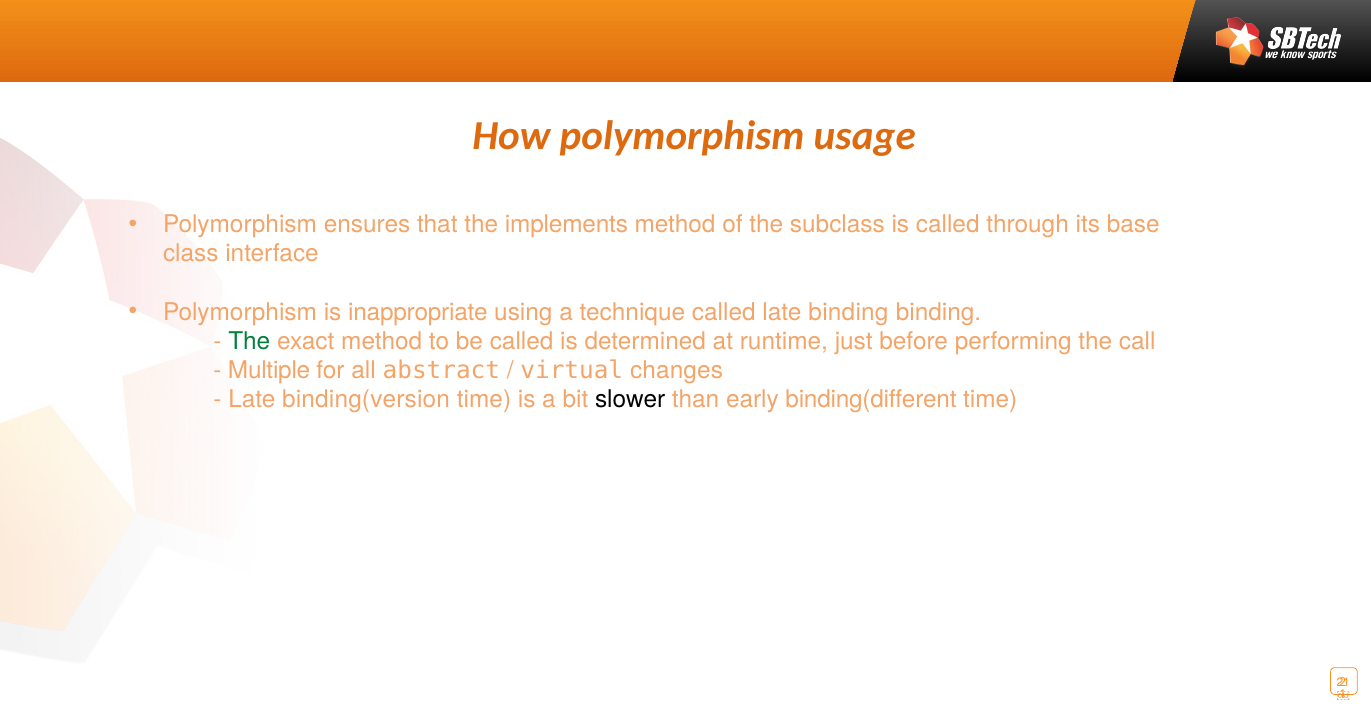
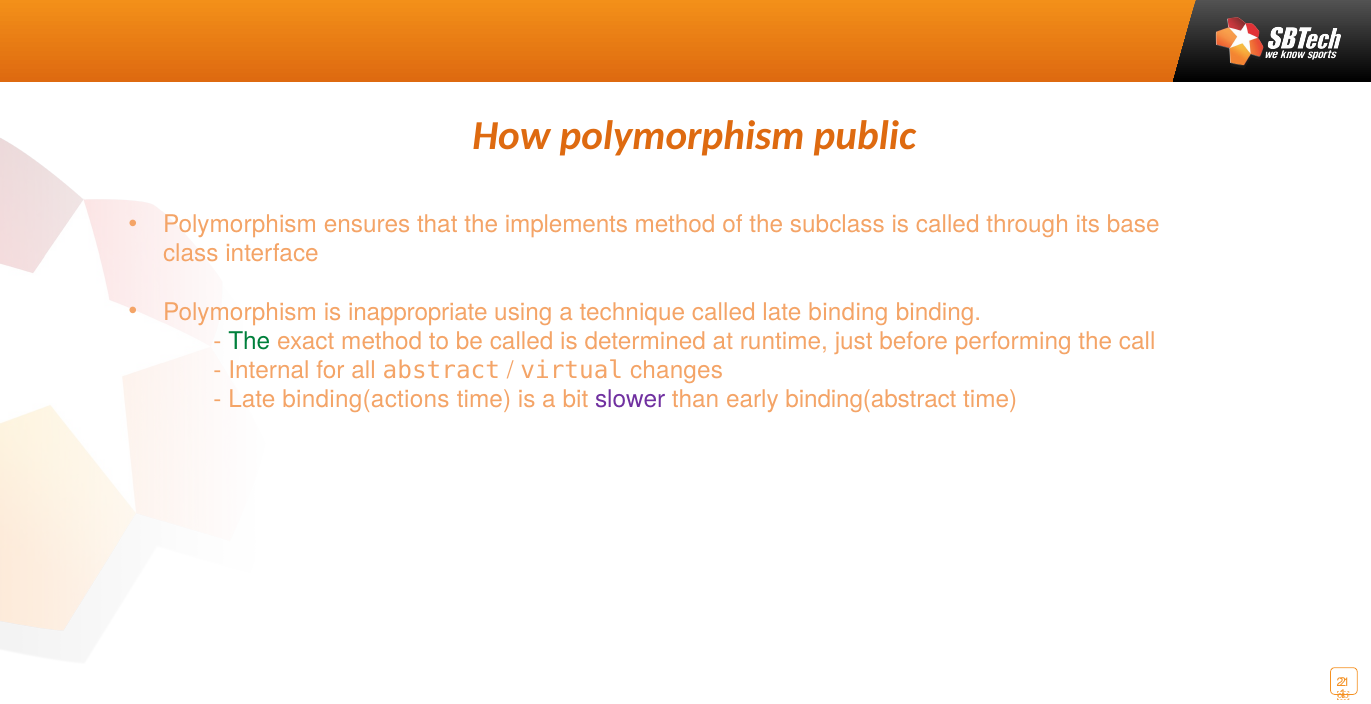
usage: usage -> public
Multiple: Multiple -> Internal
binding(version: binding(version -> binding(actions
slower colour: black -> purple
binding(different: binding(different -> binding(abstract
